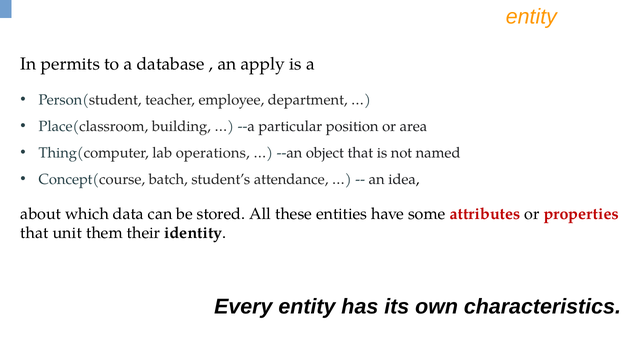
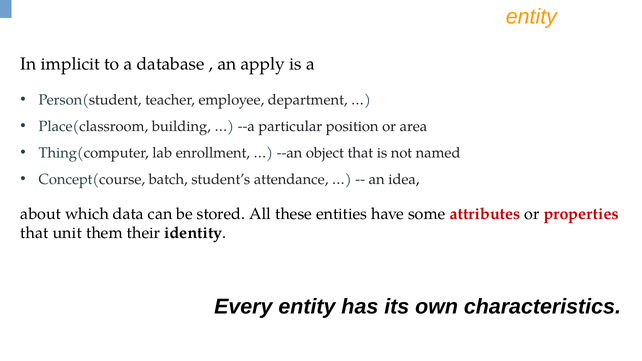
permits: permits -> implicit
operations: operations -> enrollment
